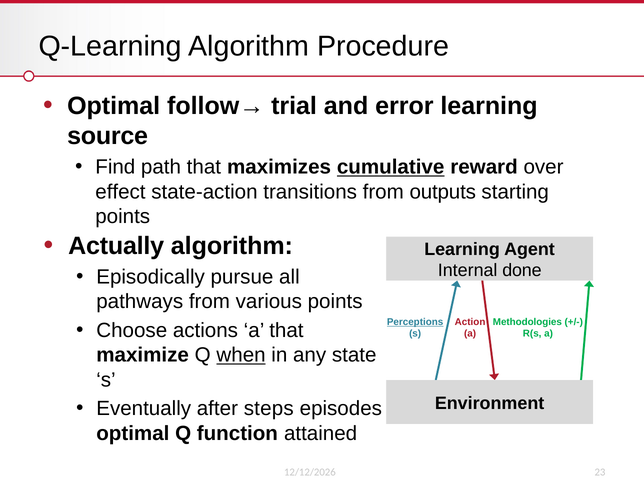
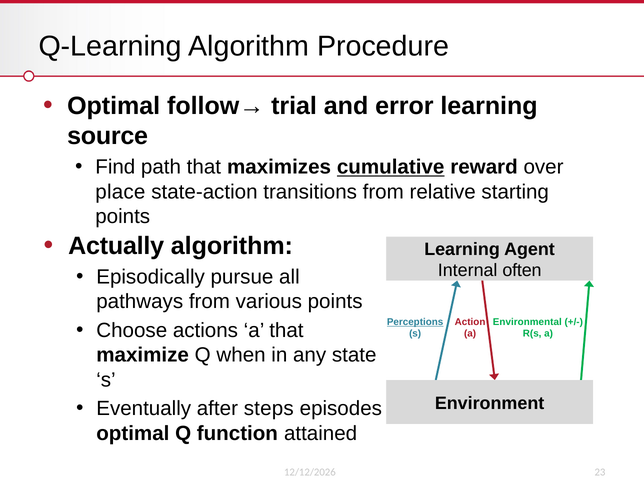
effect: effect -> place
outputs: outputs -> relative
done: done -> often
Methodologies: Methodologies -> Environmental
when underline: present -> none
